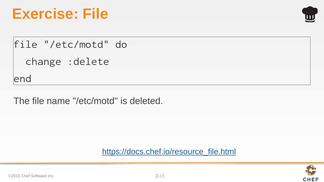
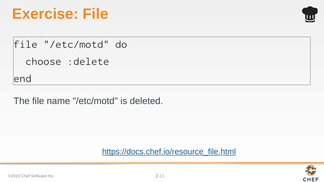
change: change -> choose
